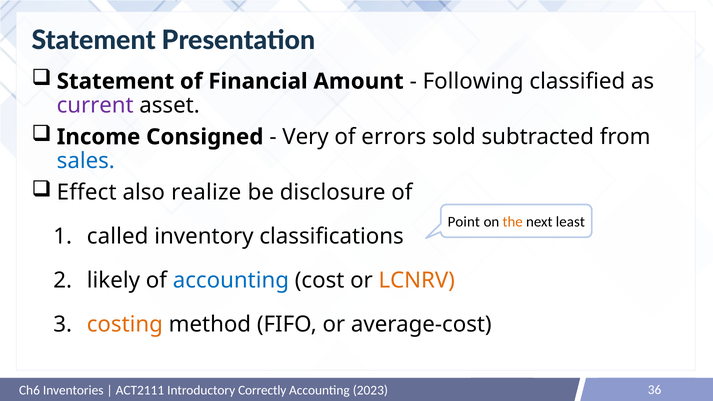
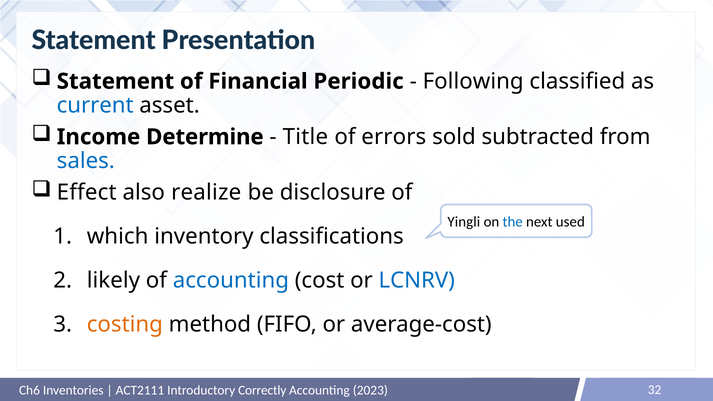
Amount: Amount -> Periodic
current colour: purple -> blue
Consigned: Consigned -> Determine
Very: Very -> Title
Point: Point -> Yingli
the colour: orange -> blue
least: least -> used
called: called -> which
LCNRV colour: orange -> blue
36: 36 -> 32
